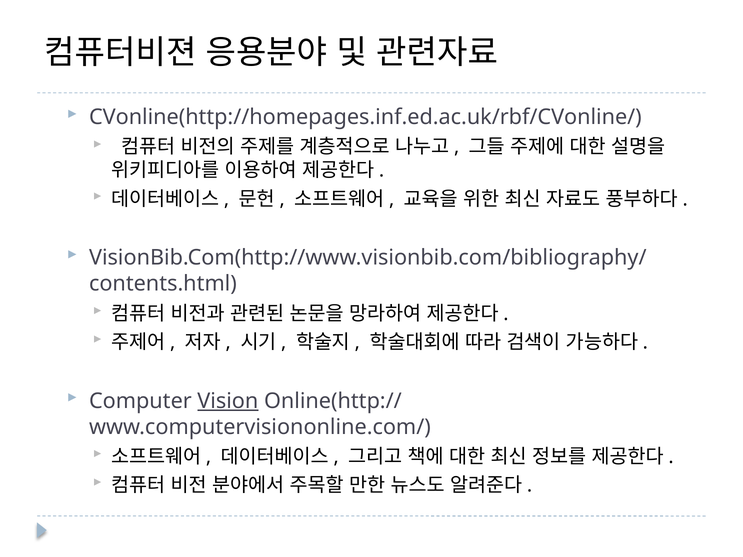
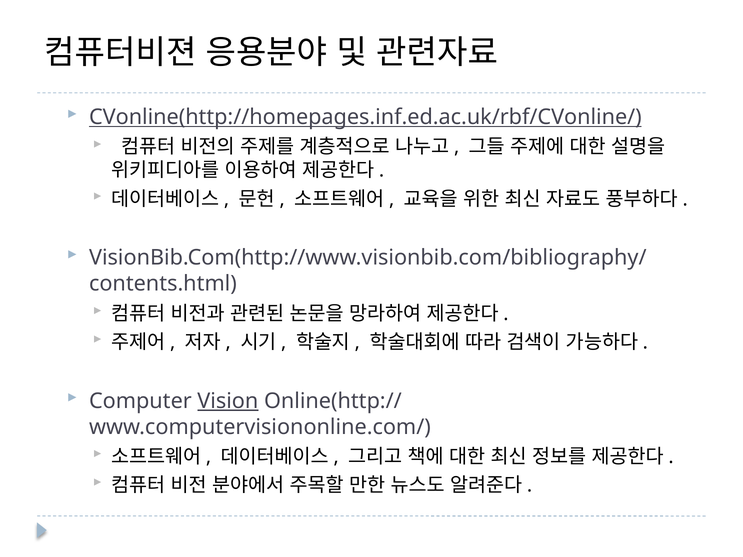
CVonline(http://homepages.inf.ed.ac.uk/rbf/CVonline/ underline: none -> present
